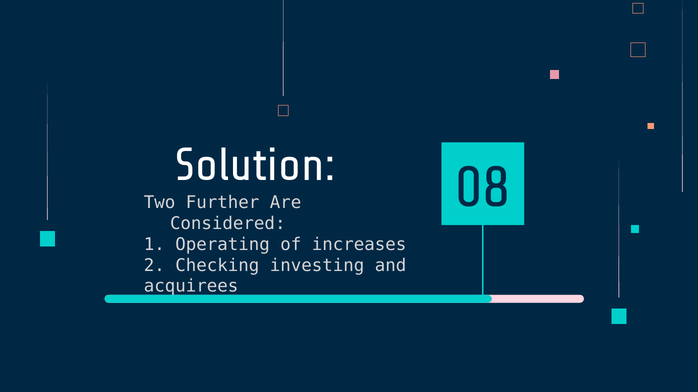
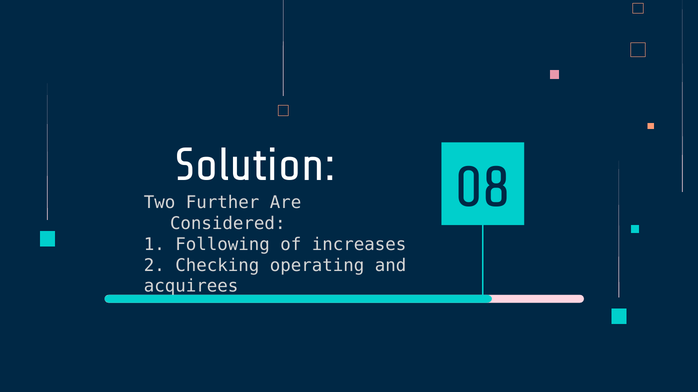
Operating: Operating -> Following
investing: investing -> operating
